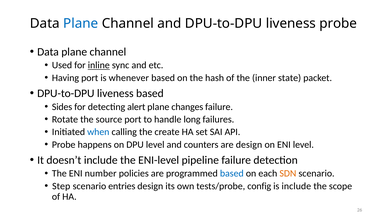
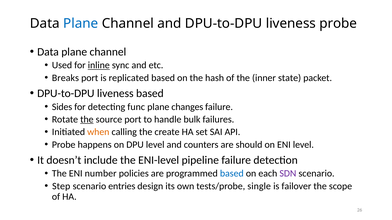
Having: Having -> Breaks
whenever: whenever -> replicated
alert: alert -> func
the at (87, 120) underline: none -> present
long: long -> bulk
when colour: blue -> orange
are design: design -> should
SDN colour: orange -> purple
config: config -> single
is include: include -> failover
